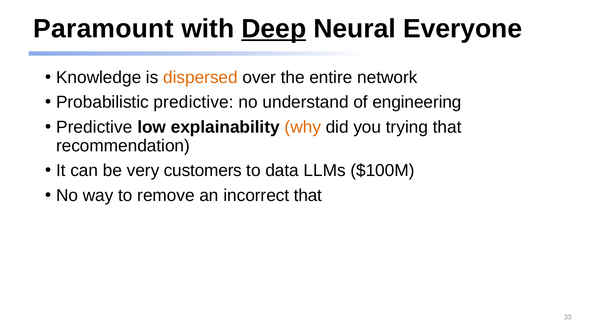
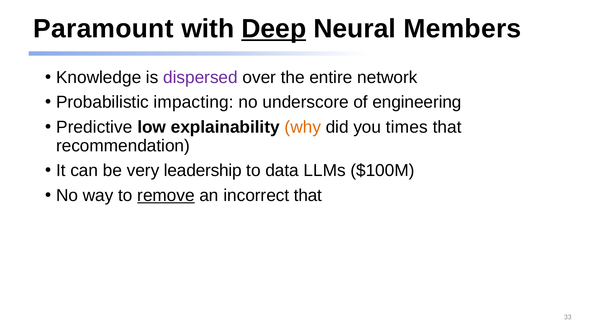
Everyone: Everyone -> Members
dispersed colour: orange -> purple
Probabilistic predictive: predictive -> impacting
understand: understand -> underscore
trying: trying -> times
customers: customers -> leadership
remove underline: none -> present
